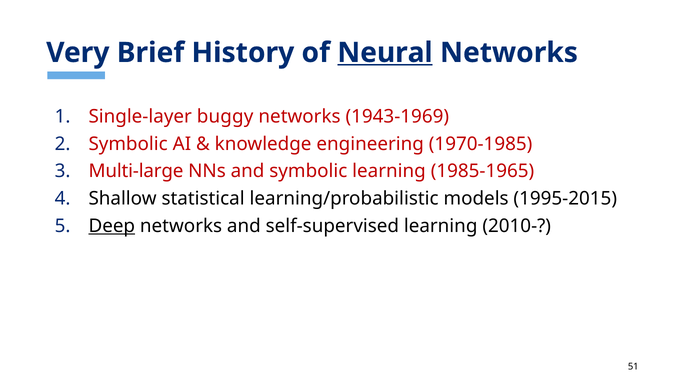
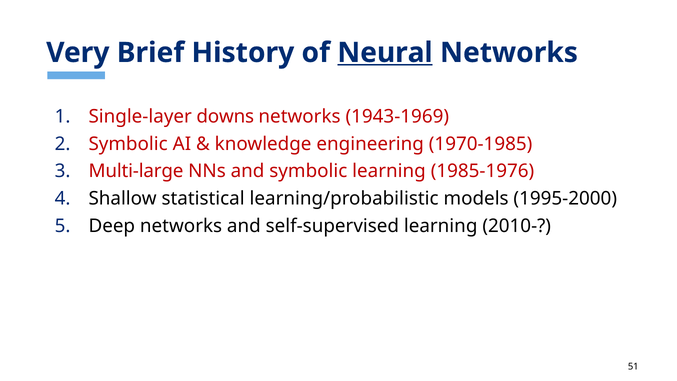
buggy: buggy -> downs
1985-1965: 1985-1965 -> 1985-1976
1995-2015: 1995-2015 -> 1995-2000
Deep underline: present -> none
